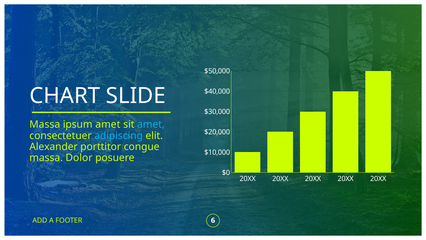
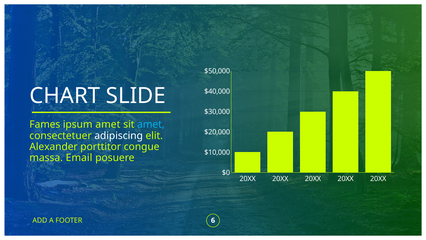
Massa at (45, 124): Massa -> Fames
adipiscing colour: light blue -> white
Dolor: Dolor -> Email
